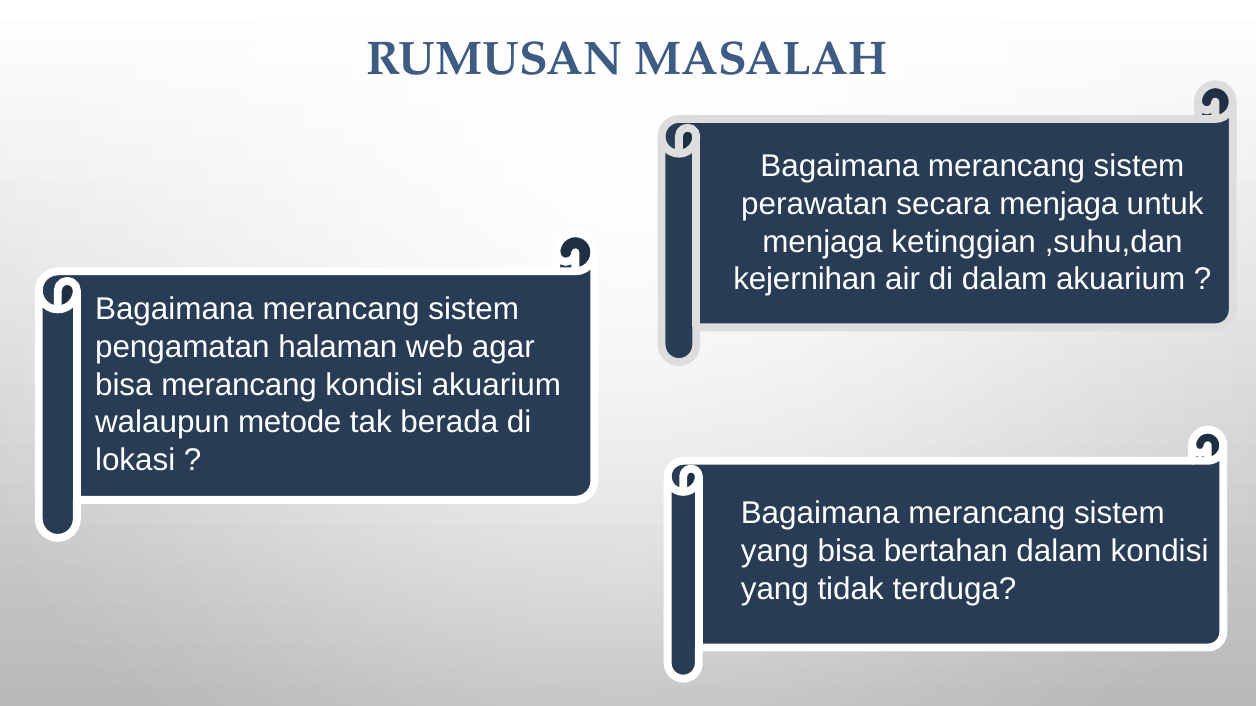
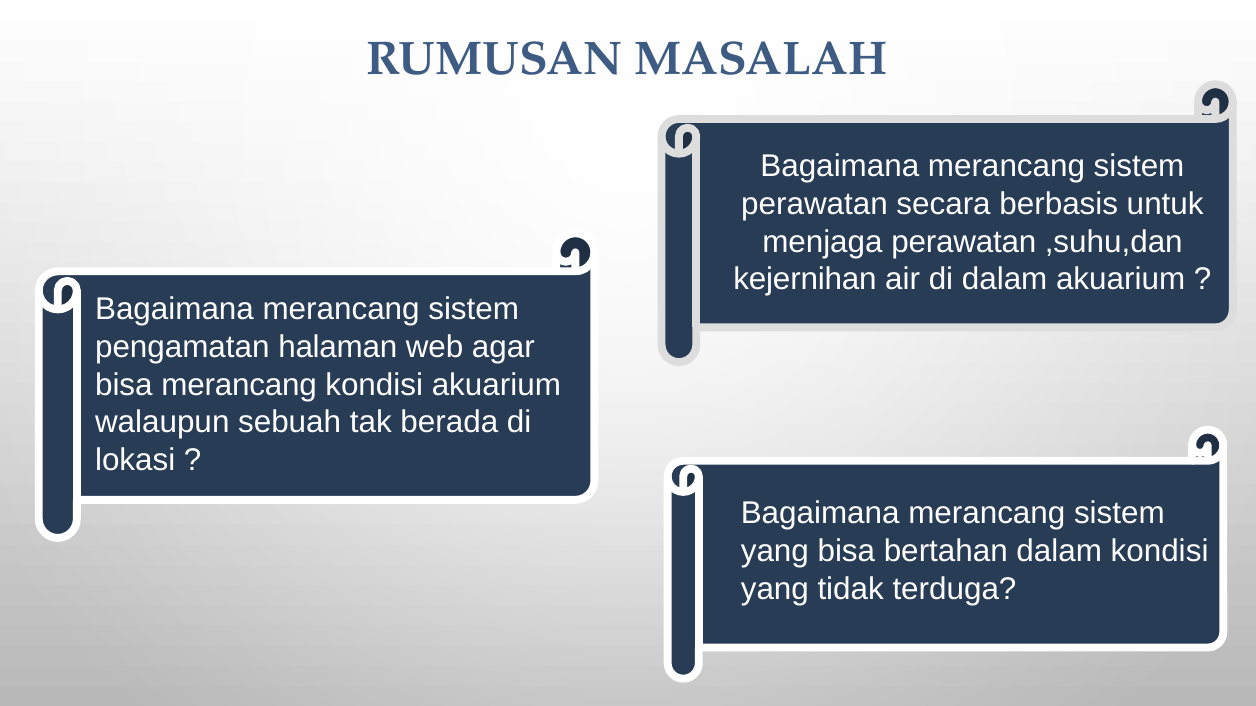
secara menjaga: menjaga -> berbasis
menjaga ketinggian: ketinggian -> perawatan
metode: metode -> sebuah
